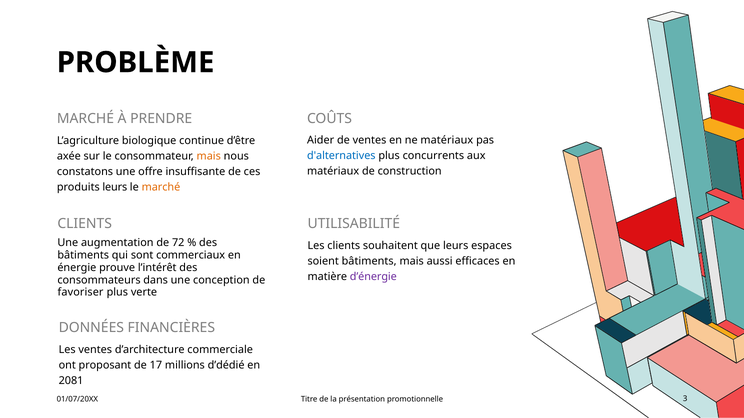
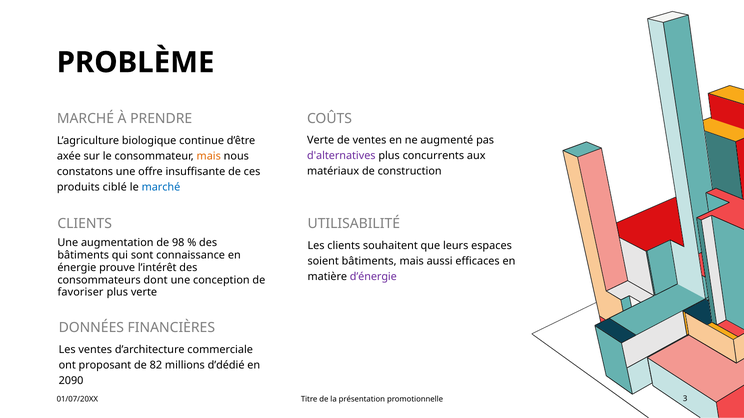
Aider at (321, 141): Aider -> Verte
ne matériaux: matériaux -> augmenté
d'alternatives colour: blue -> purple
produits leurs: leurs -> ciblé
marché at (161, 187) colour: orange -> blue
72: 72 -> 98
commerciaux: commerciaux -> connaissance
dans: dans -> dont
17: 17 -> 82
2081: 2081 -> 2090
